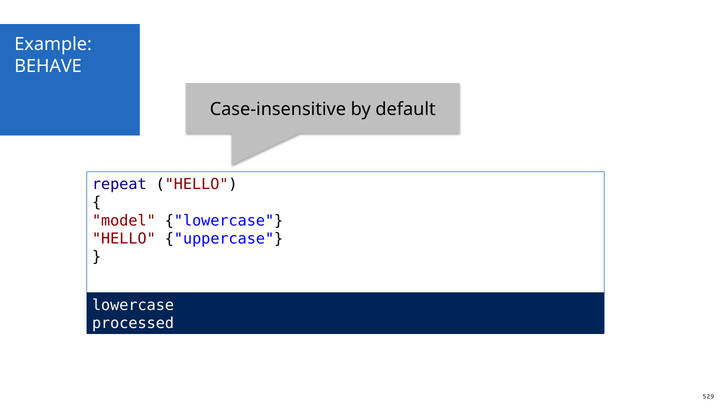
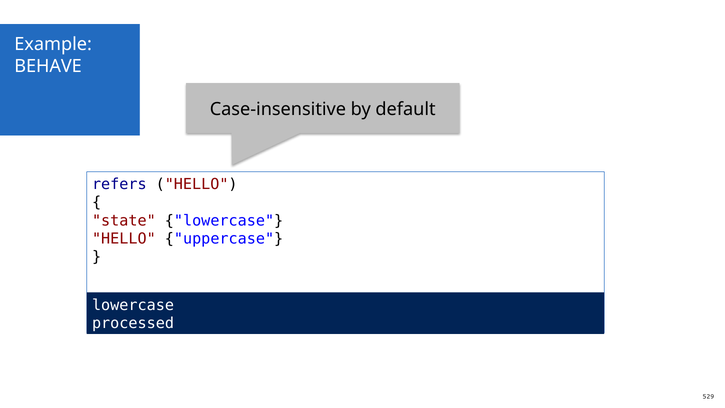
repeat: repeat -> refers
model: model -> state
